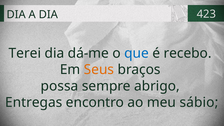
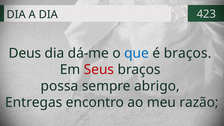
Terei: Terei -> Deus
é recebo: recebo -> braços
Seus colour: orange -> red
sábio: sábio -> razão
